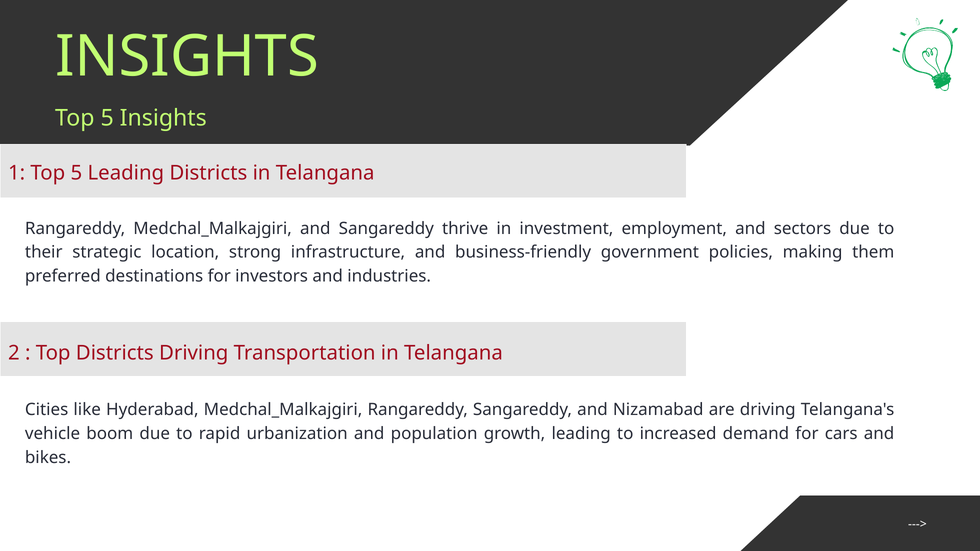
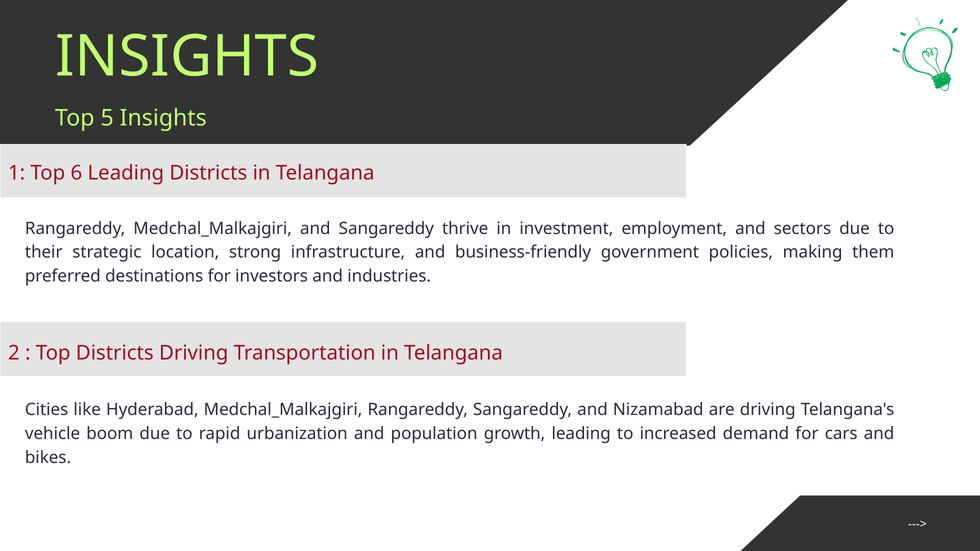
1 Top 5: 5 -> 6
